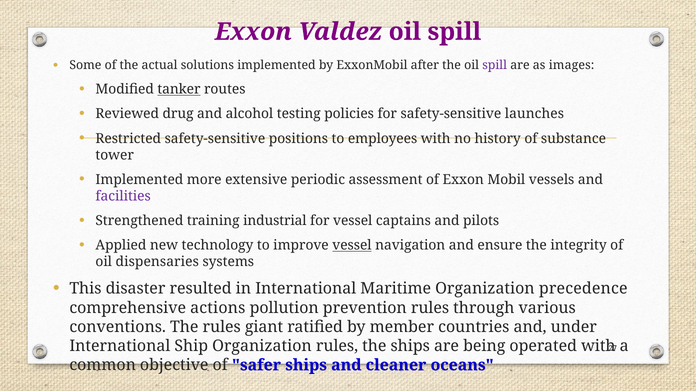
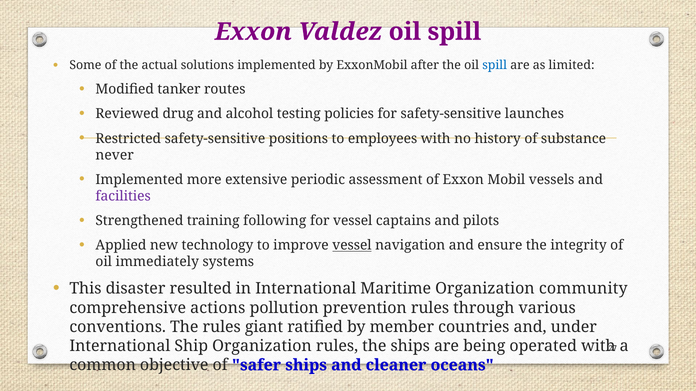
spill at (495, 66) colour: purple -> blue
images: images -> limited
tanker underline: present -> none
tower: tower -> never
industrial: industrial -> following
dispensaries: dispensaries -> immediately
precedence: precedence -> community
